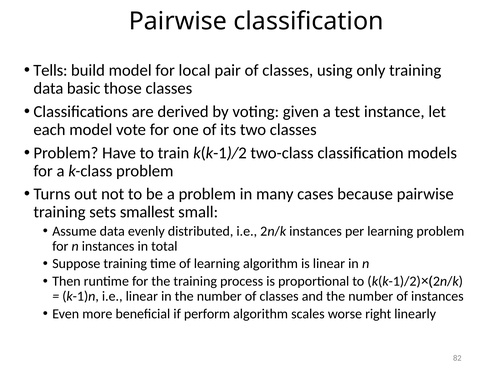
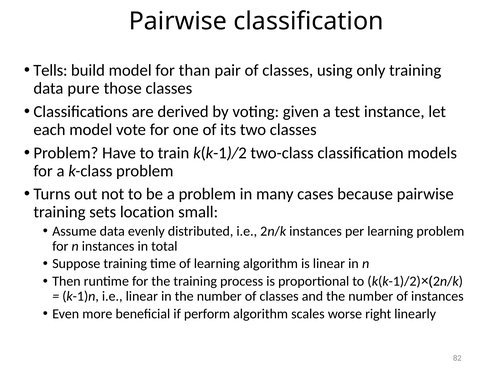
local: local -> than
basic: basic -> pure
smallest: smallest -> location
